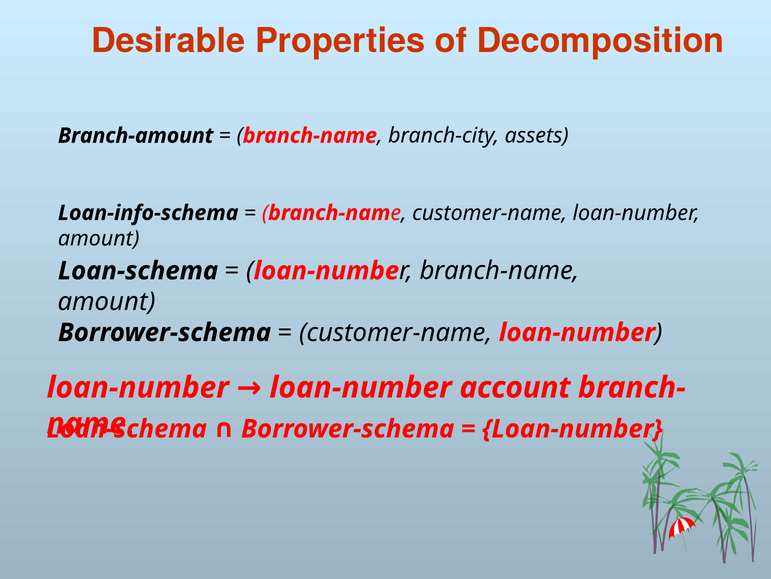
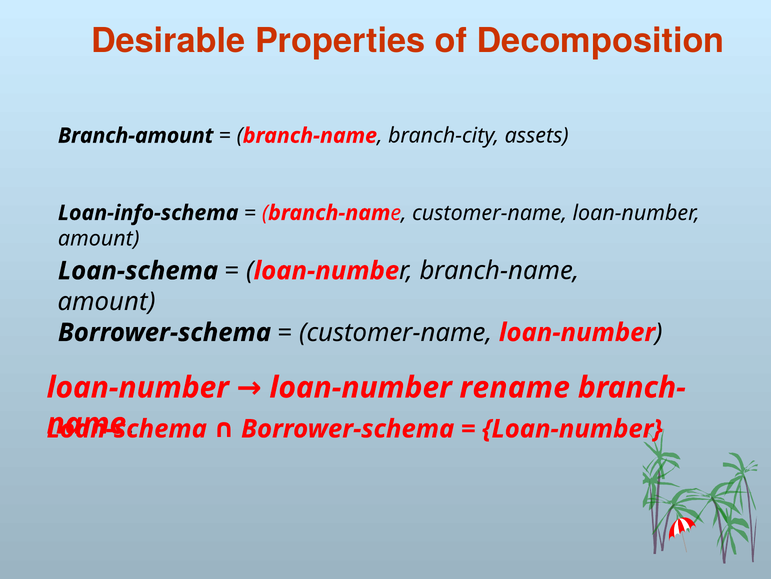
account: account -> rename
